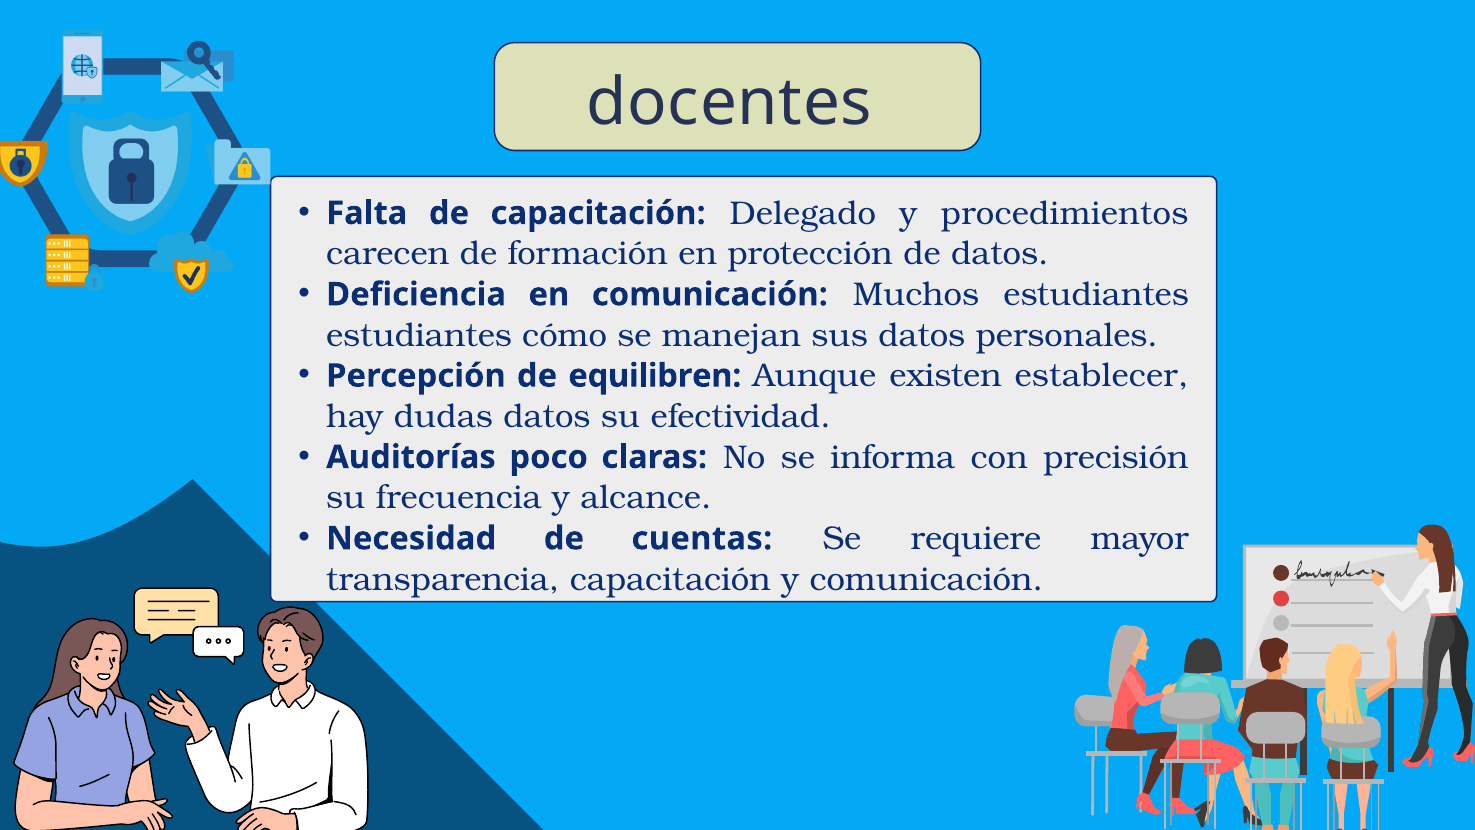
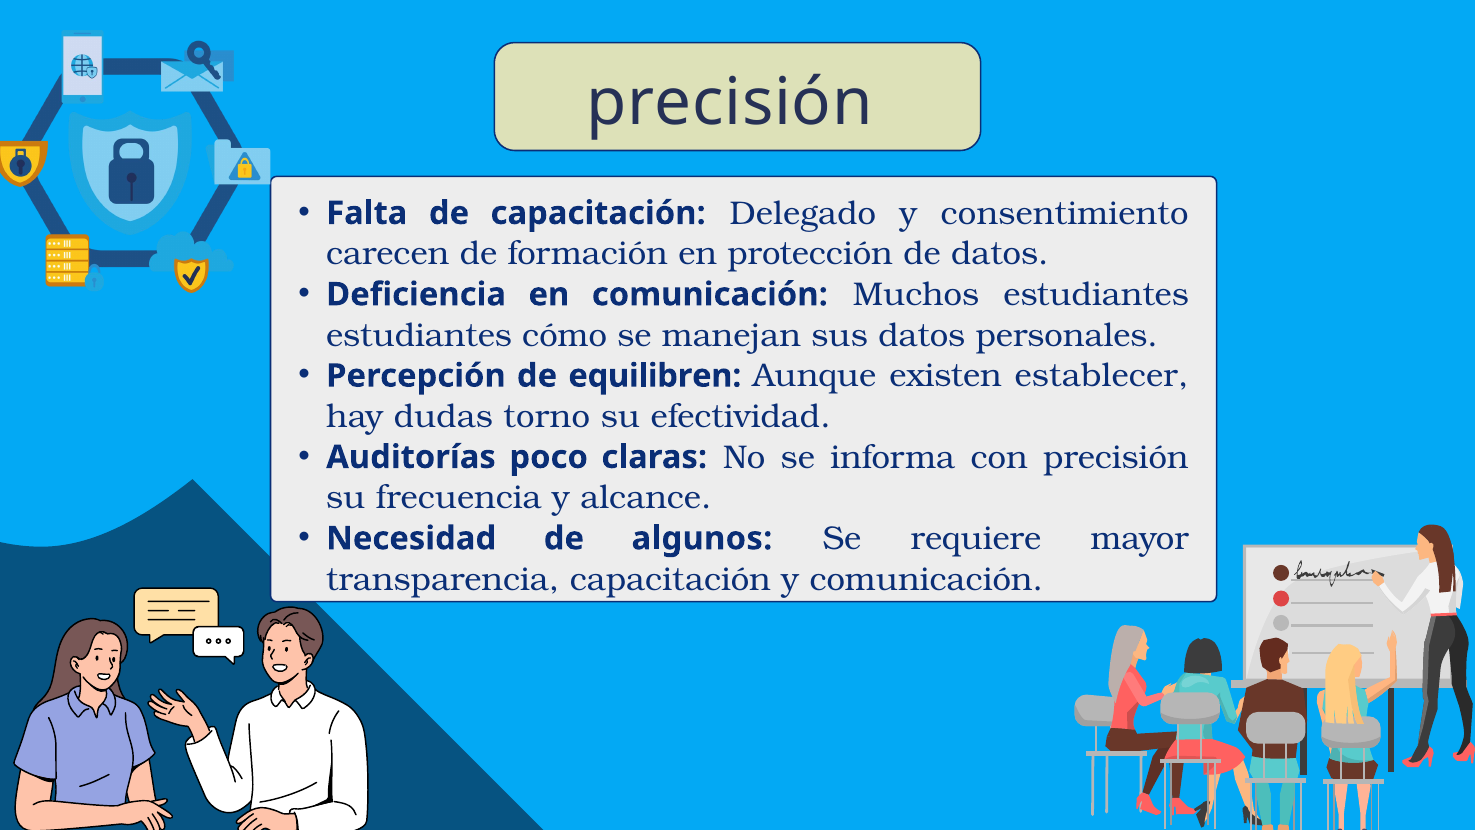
docentes at (729, 103): docentes -> precisión
procedimientos: procedimientos -> consentimiento
dudas datos: datos -> torno
cuentas: cuentas -> algunos
